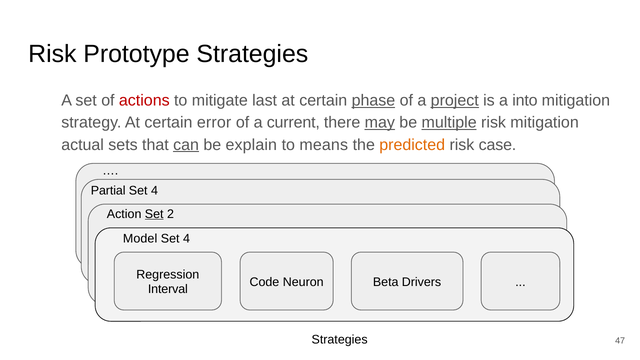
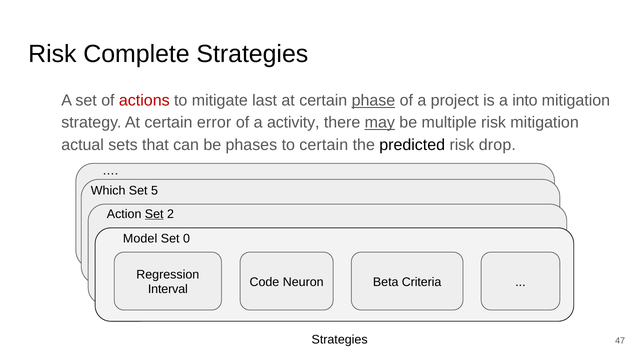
Prototype: Prototype -> Complete
project underline: present -> none
current: current -> activity
multiple underline: present -> none
can underline: present -> none
explain: explain -> phases
to means: means -> certain
predicted colour: orange -> black
case: case -> drop
Partial: Partial -> Which
4 at (154, 191): 4 -> 5
4 at (186, 238): 4 -> 0
Drivers: Drivers -> Criteria
